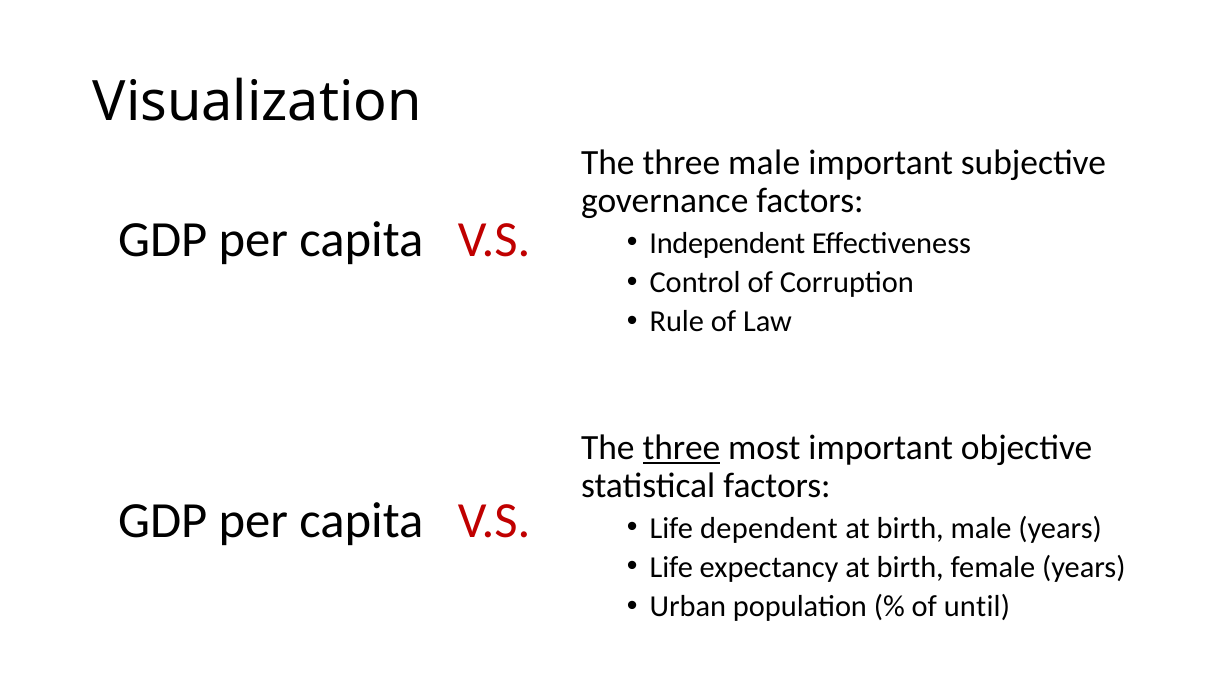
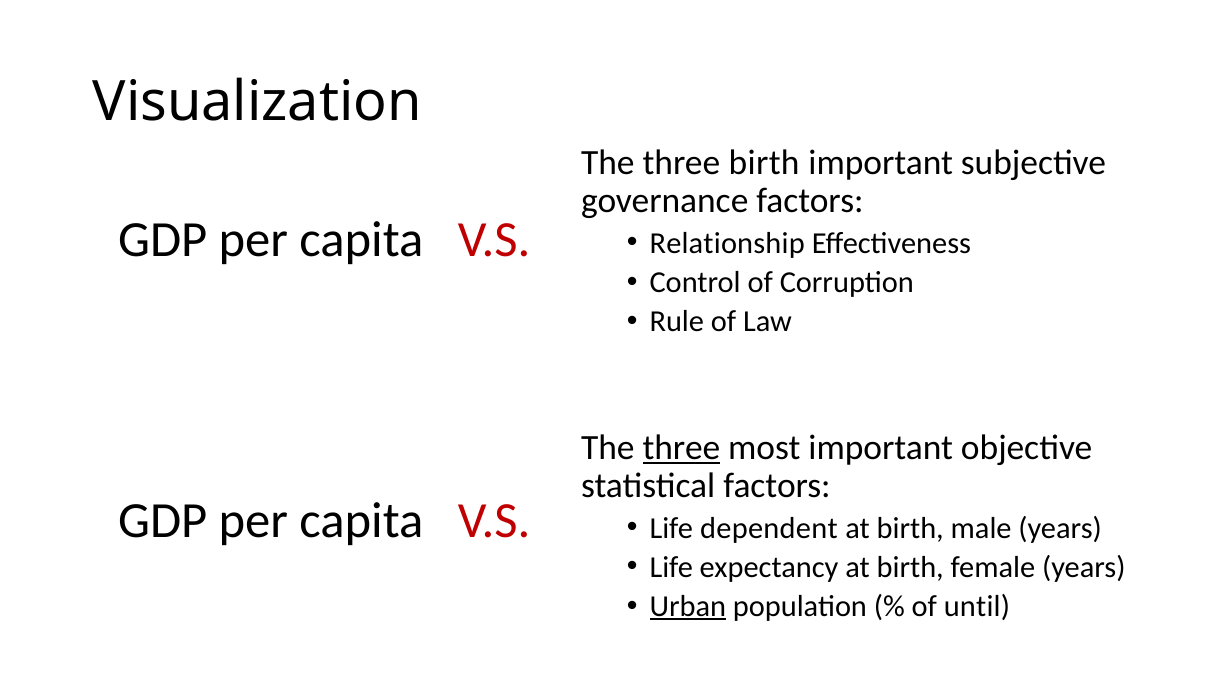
three male: male -> birth
Independent: Independent -> Relationship
Urban underline: none -> present
